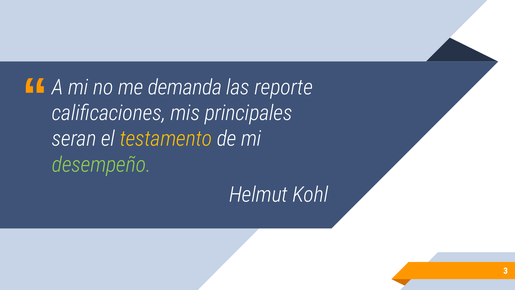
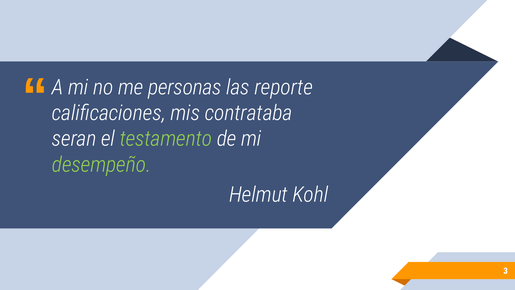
demanda: demanda -> personas
principales: principales -> contrataba
testamento colour: yellow -> light green
